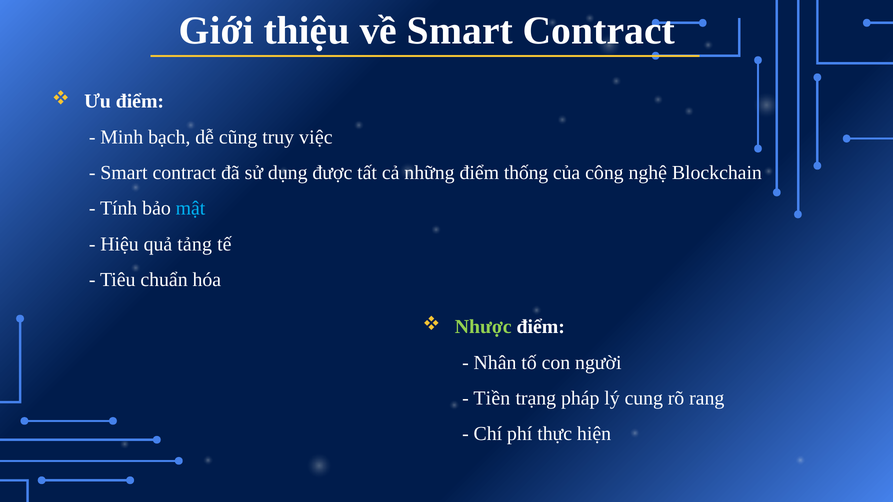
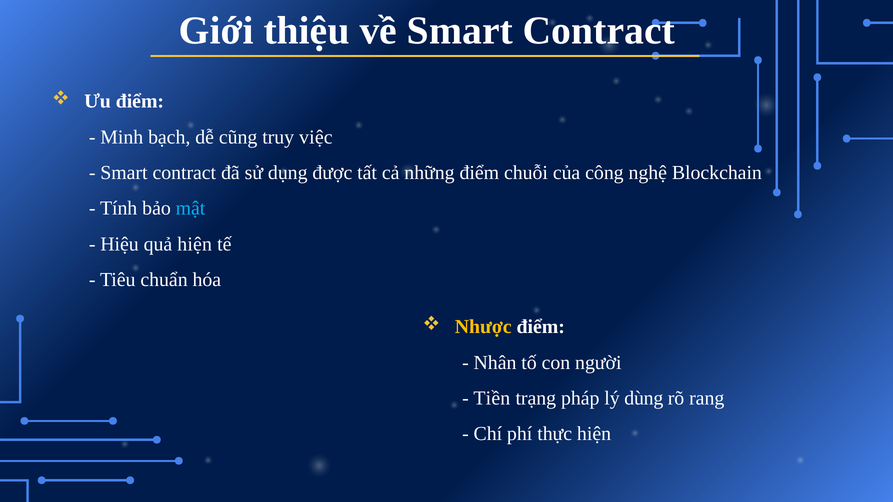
thống: thống -> chuỗi
quả tảng: tảng -> hiện
Nhược colour: light green -> yellow
cung: cung -> dùng
